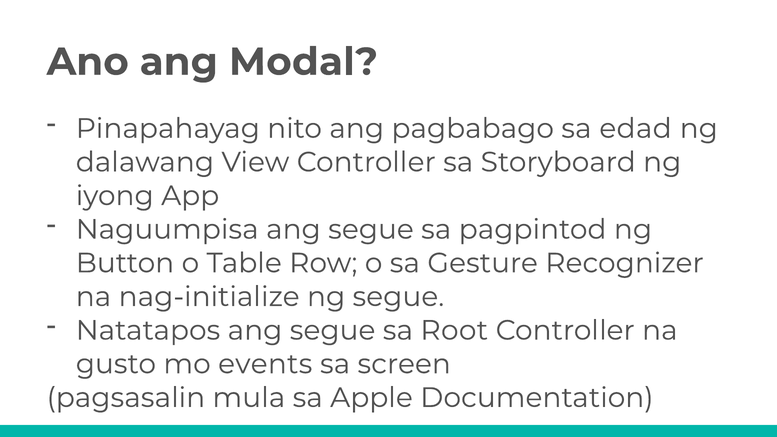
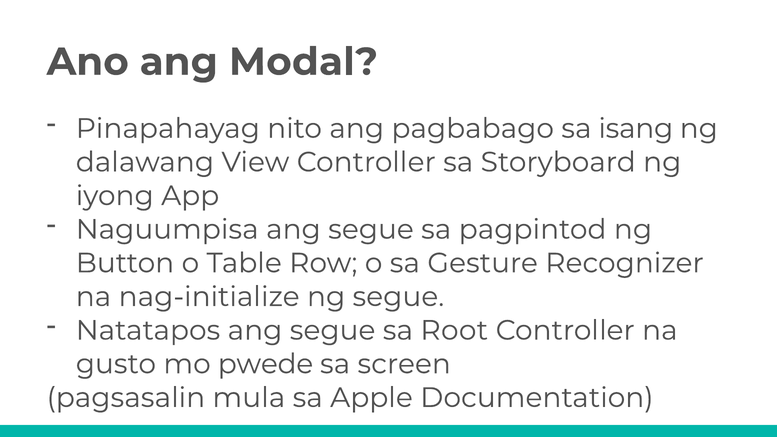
edad: edad -> isang
events: events -> pwede
